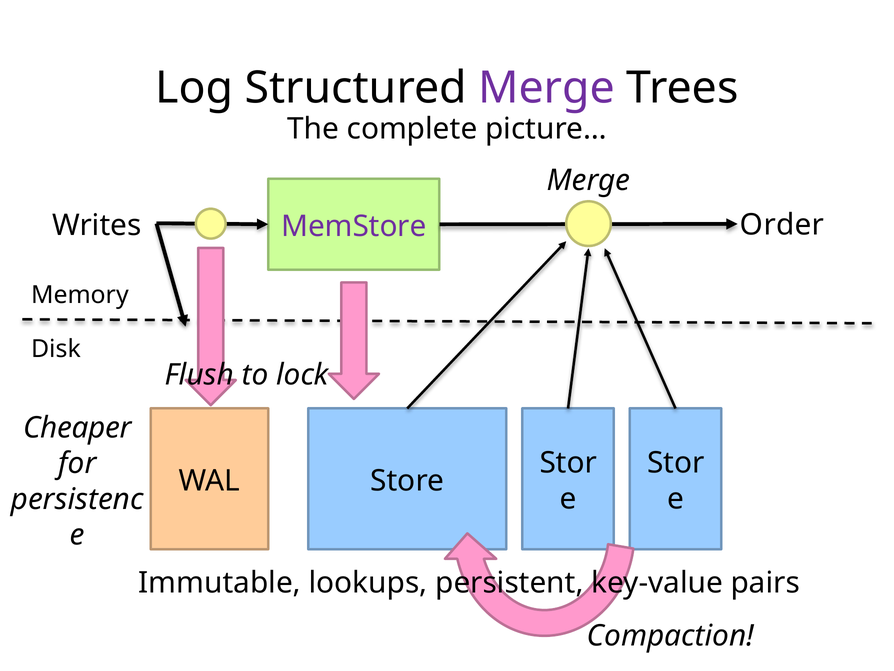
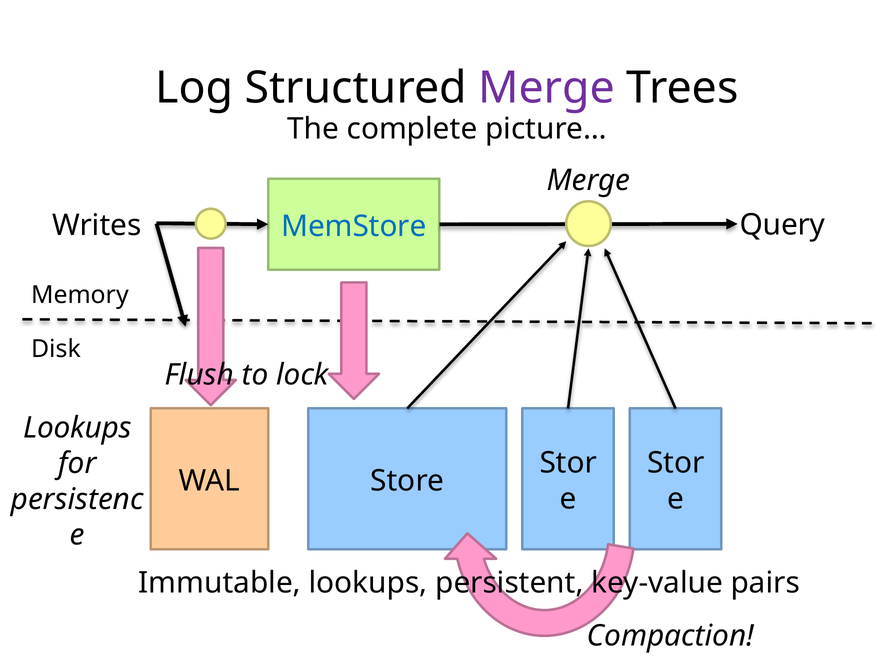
Order: Order -> Query
MemStore colour: purple -> blue
Cheaper at (77, 427): Cheaper -> Lookups
